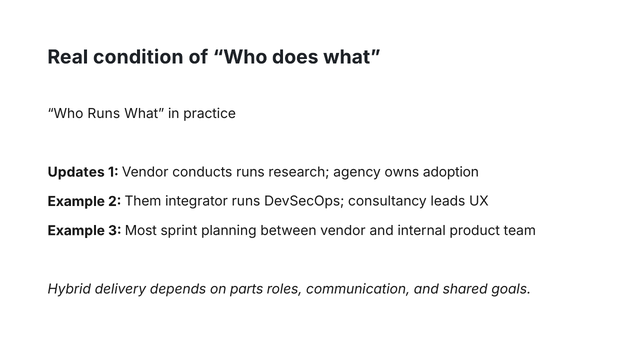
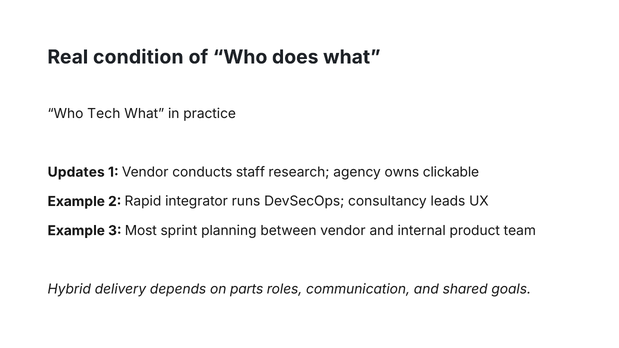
Who Runs: Runs -> Tech
conducts runs: runs -> staff
adoption: adoption -> clickable
Them: Them -> Rapid
